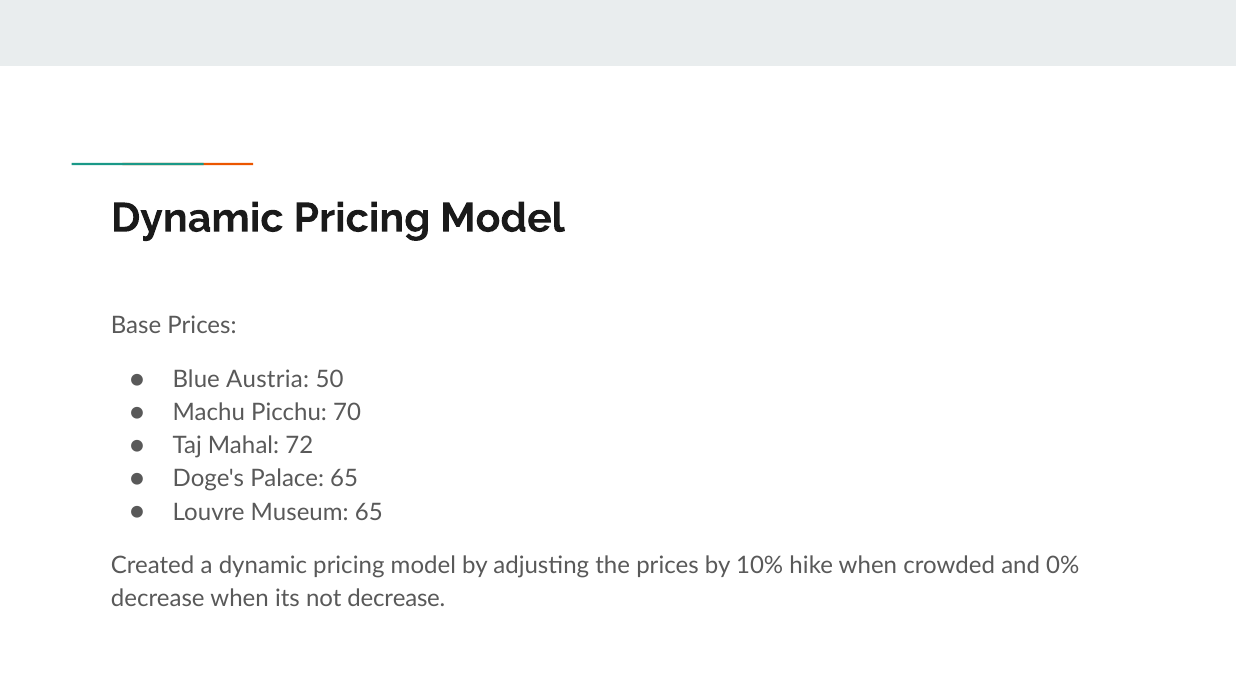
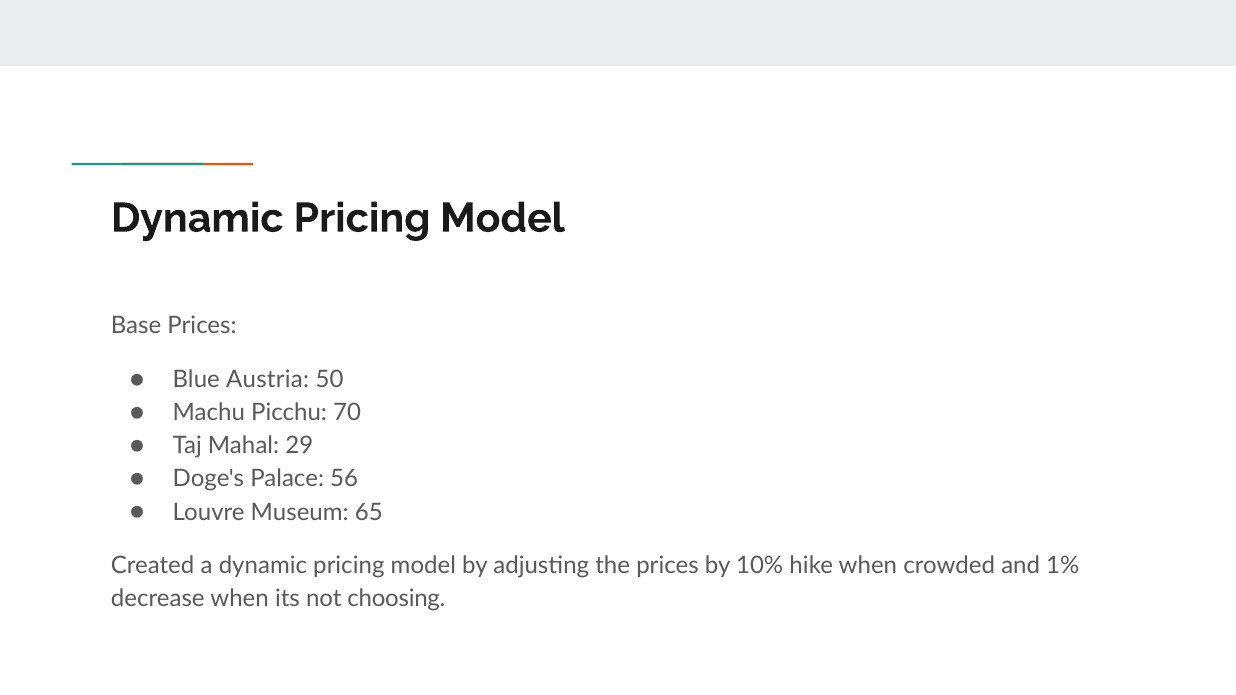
72: 72 -> 29
Palace 65: 65 -> 56
0%: 0% -> 1%
not decrease: decrease -> choosing
